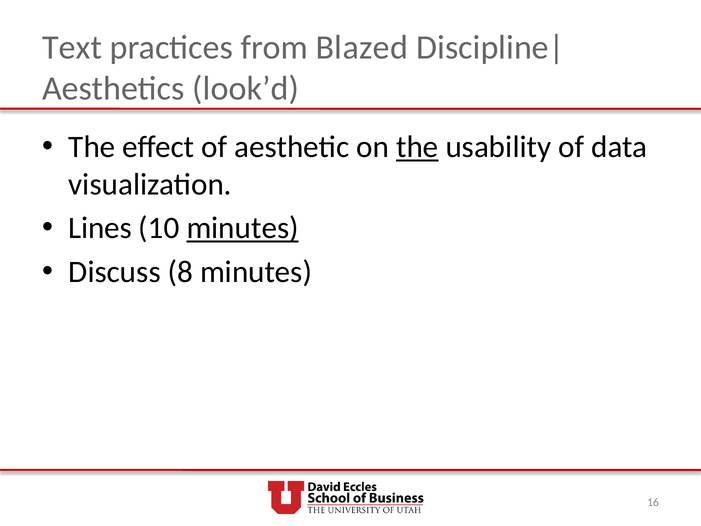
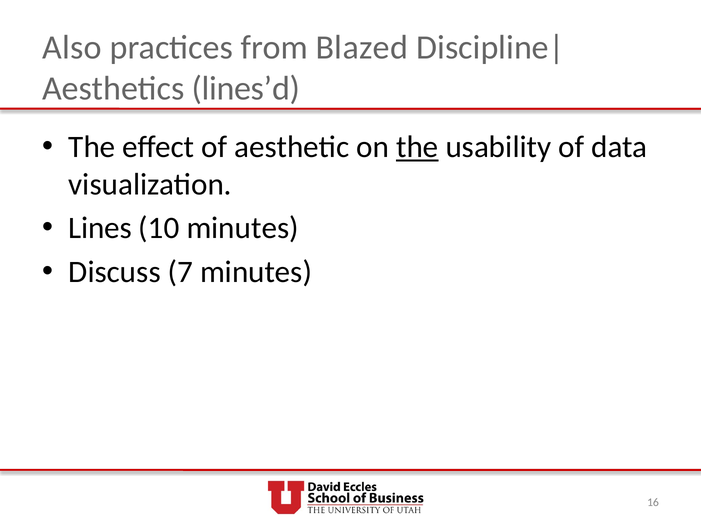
Text: Text -> Also
look’d: look’d -> lines’d
minutes at (243, 228) underline: present -> none
8: 8 -> 7
